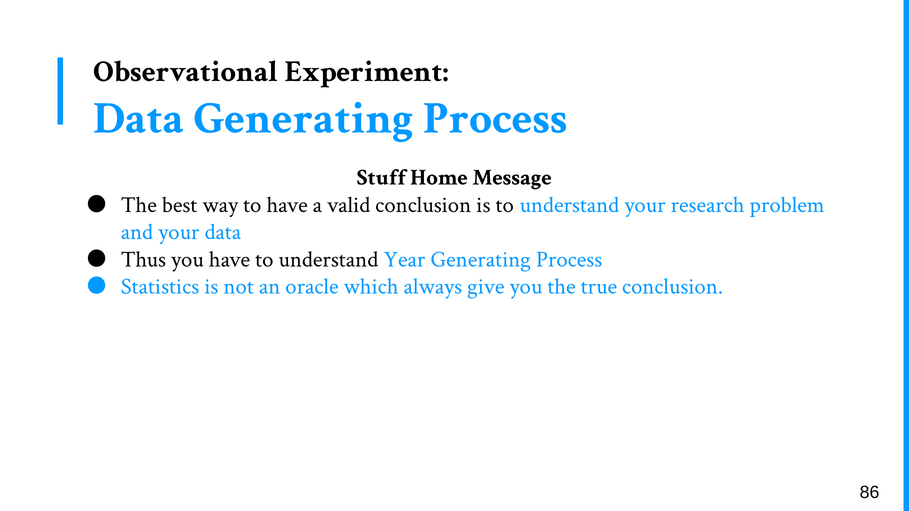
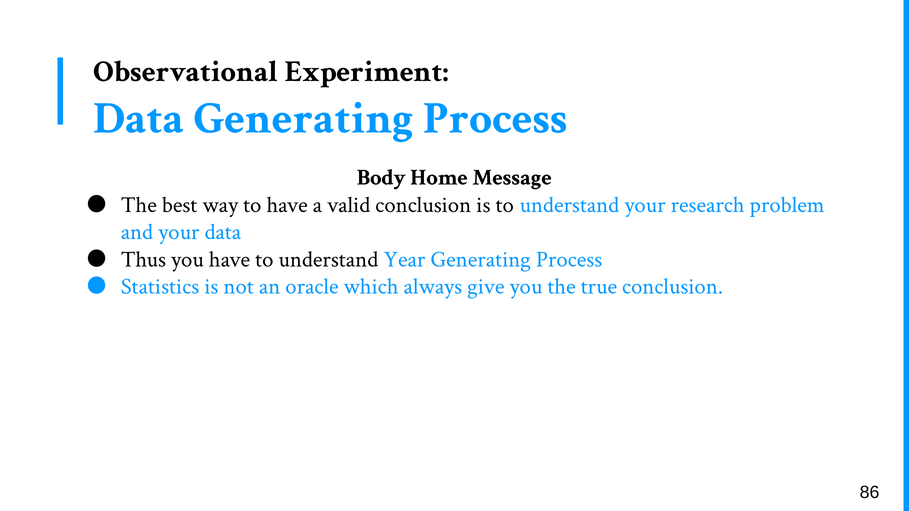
Stuff: Stuff -> Body
